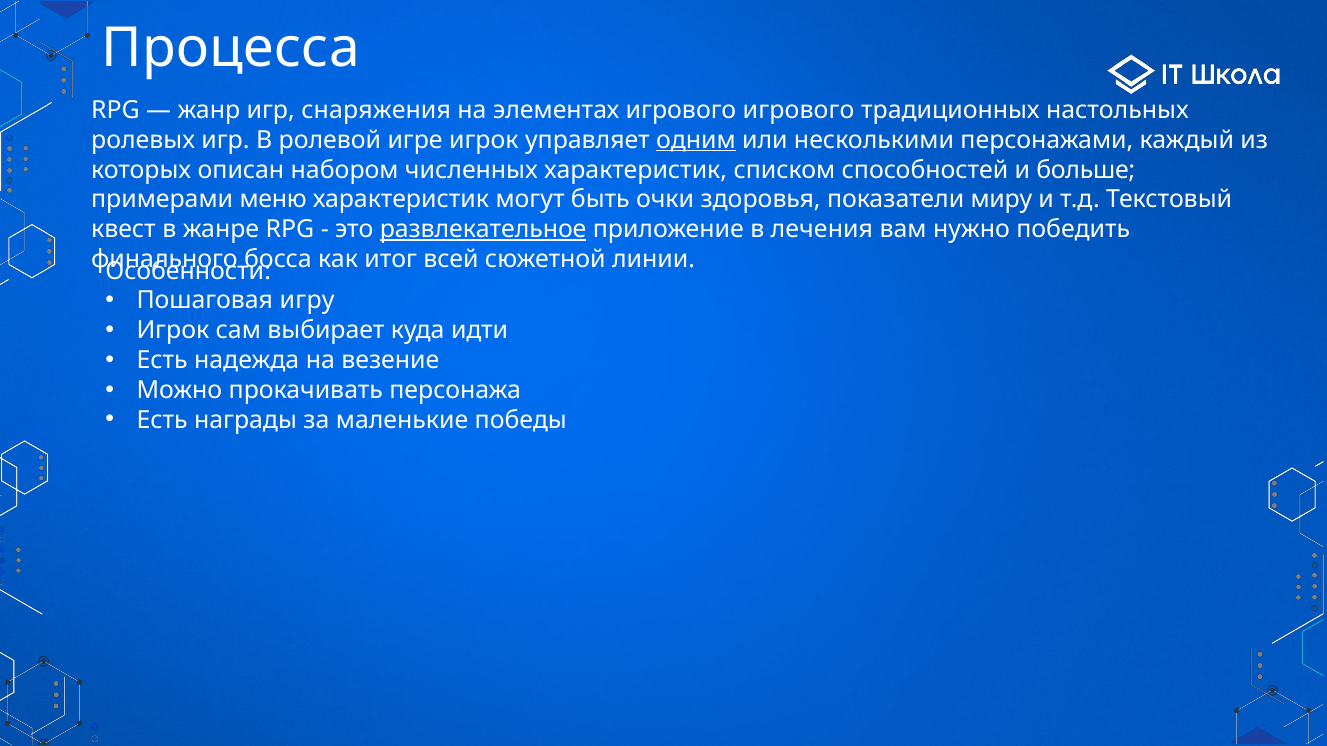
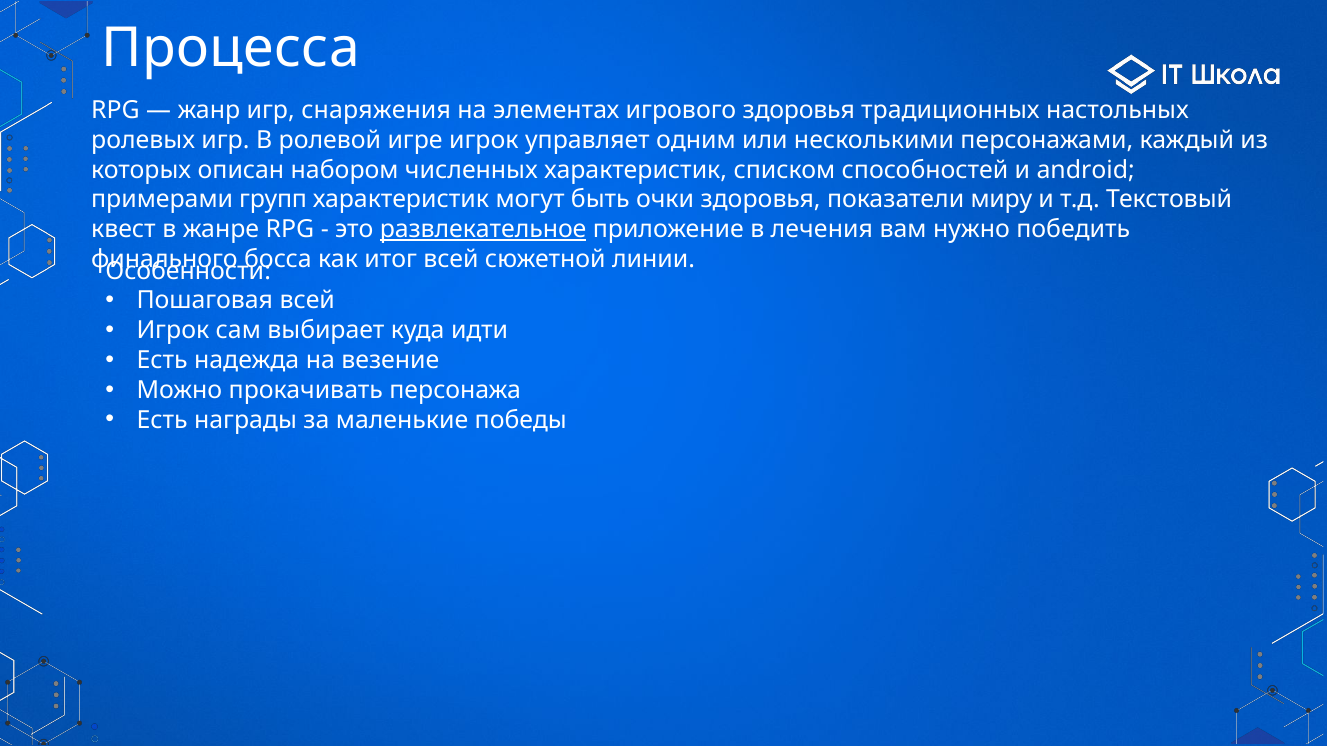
игрового игрового: игрового -> здоровья
одним underline: present -> none
больше: больше -> android
меню: меню -> групп
Пошаговая игру: игру -> всей
